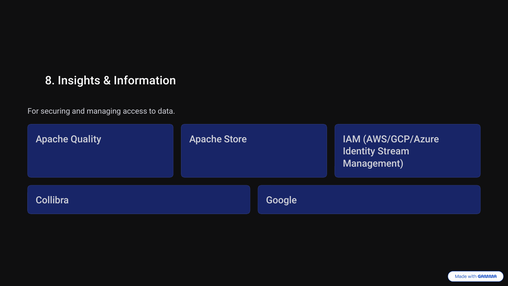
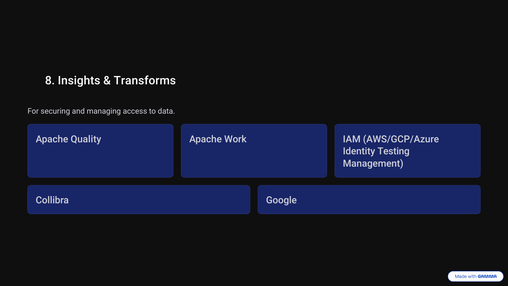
Information: Information -> Transforms
Store: Store -> Work
Stream: Stream -> Testing
